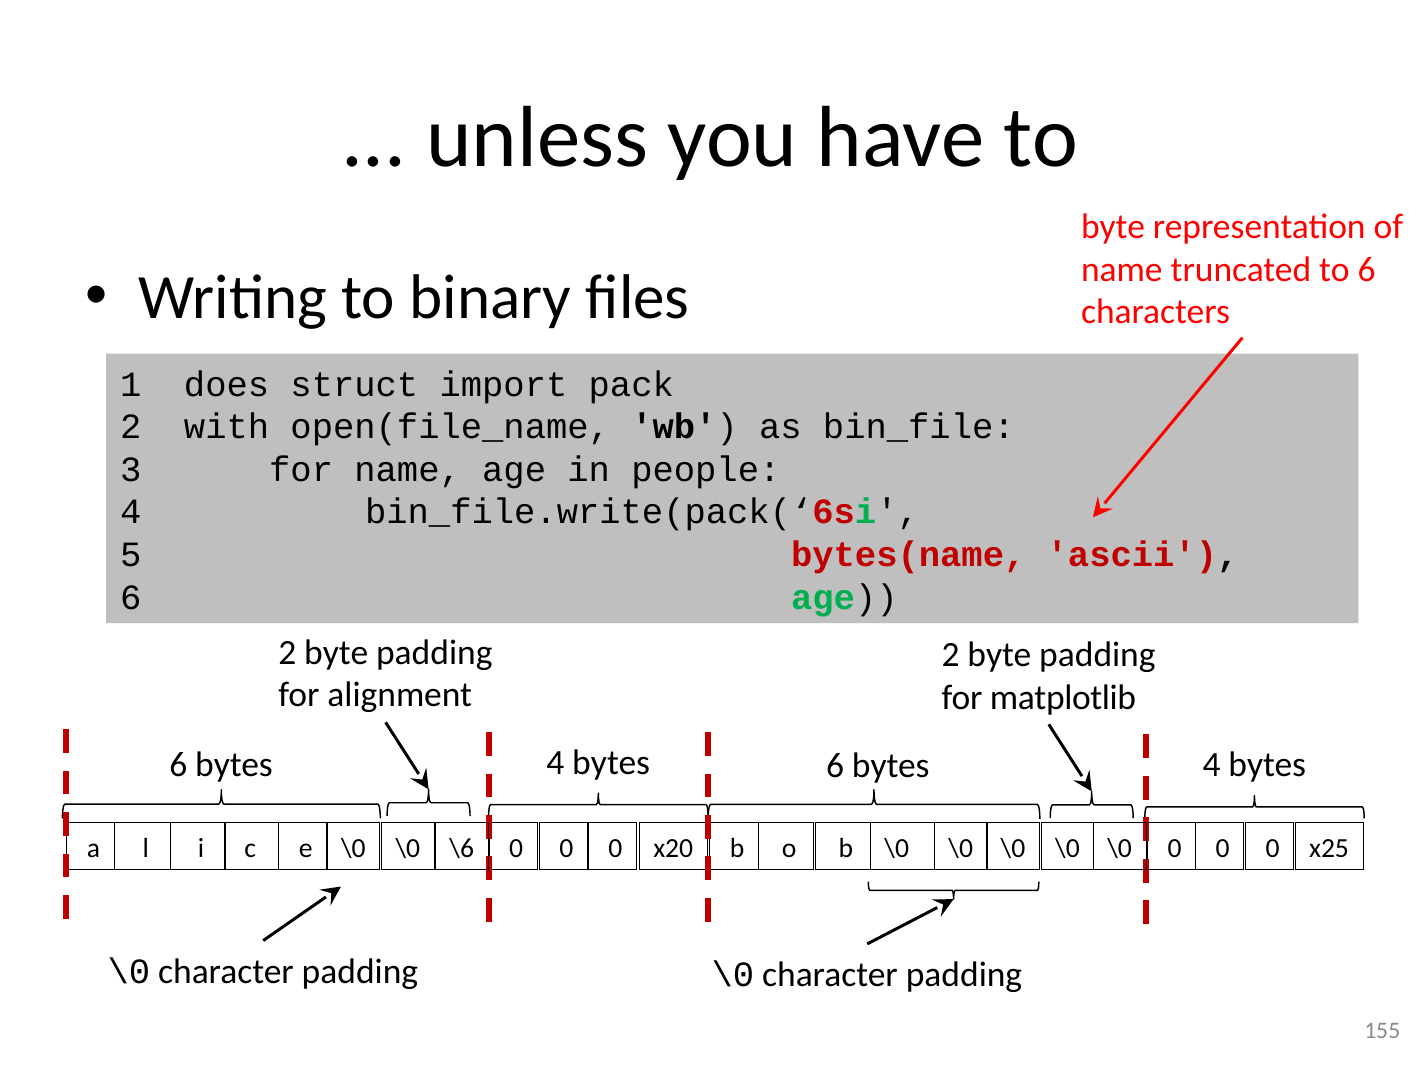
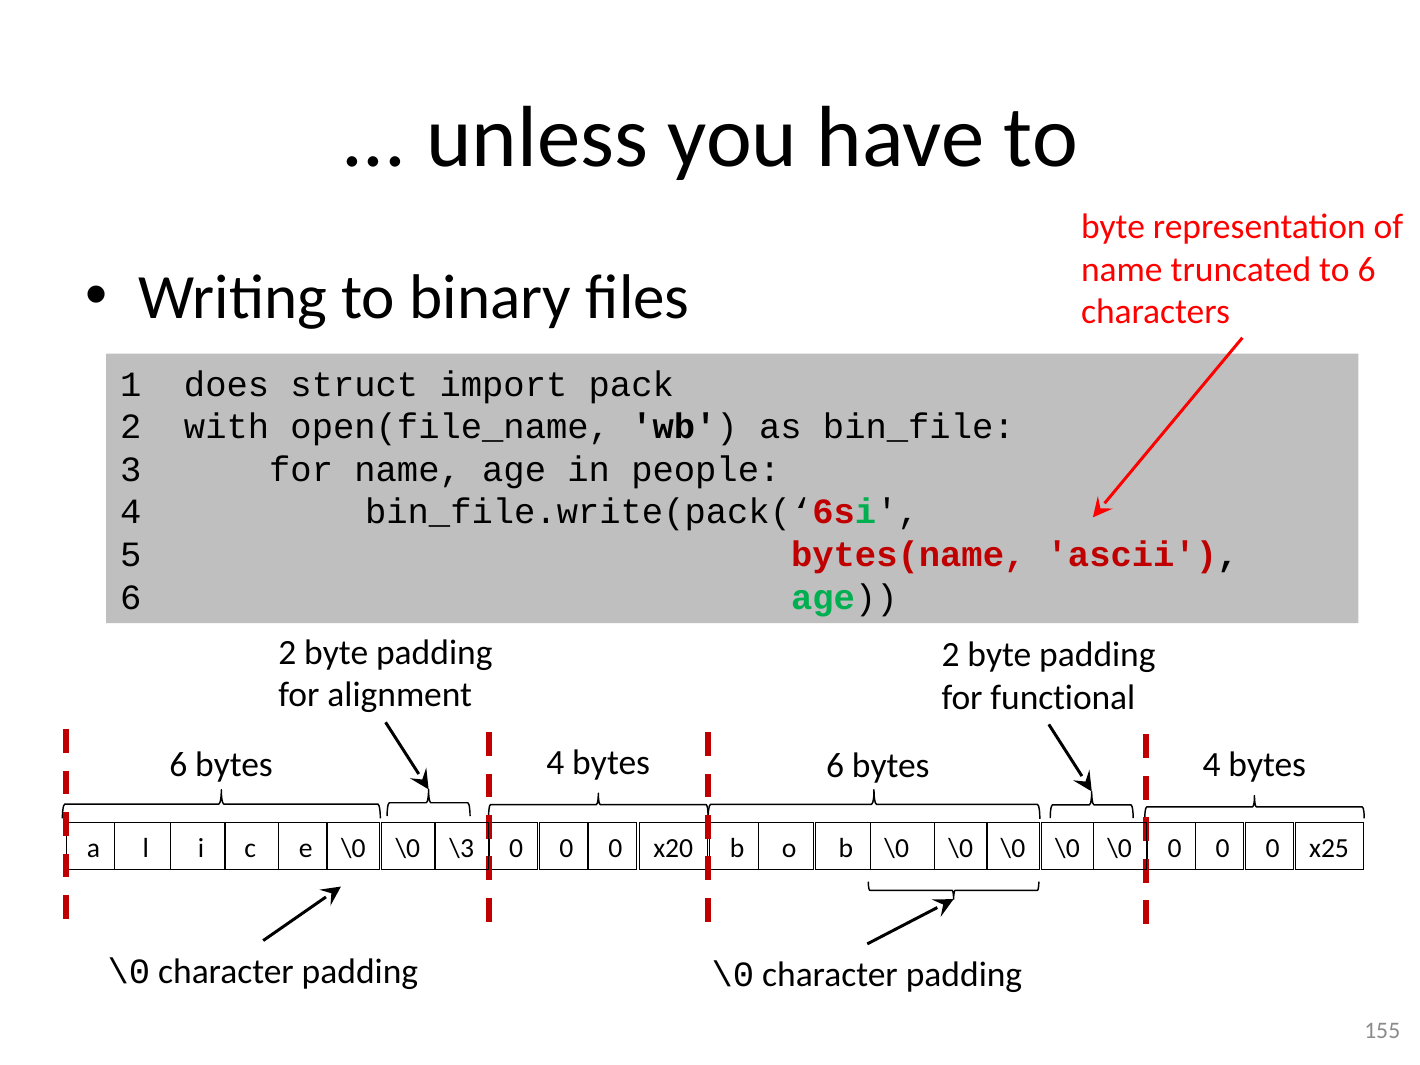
matplotlib: matplotlib -> functional
\6: \6 -> \3
